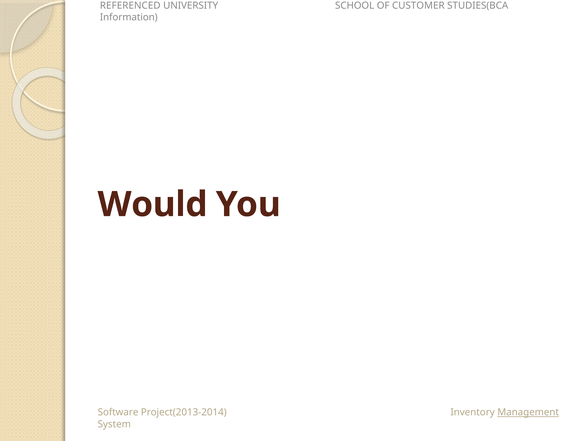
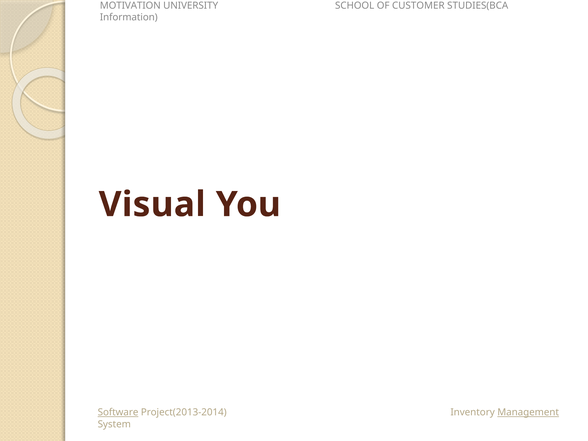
REFERENCED: REFERENCED -> MOTIVATION
Would: Would -> Visual
Software underline: none -> present
